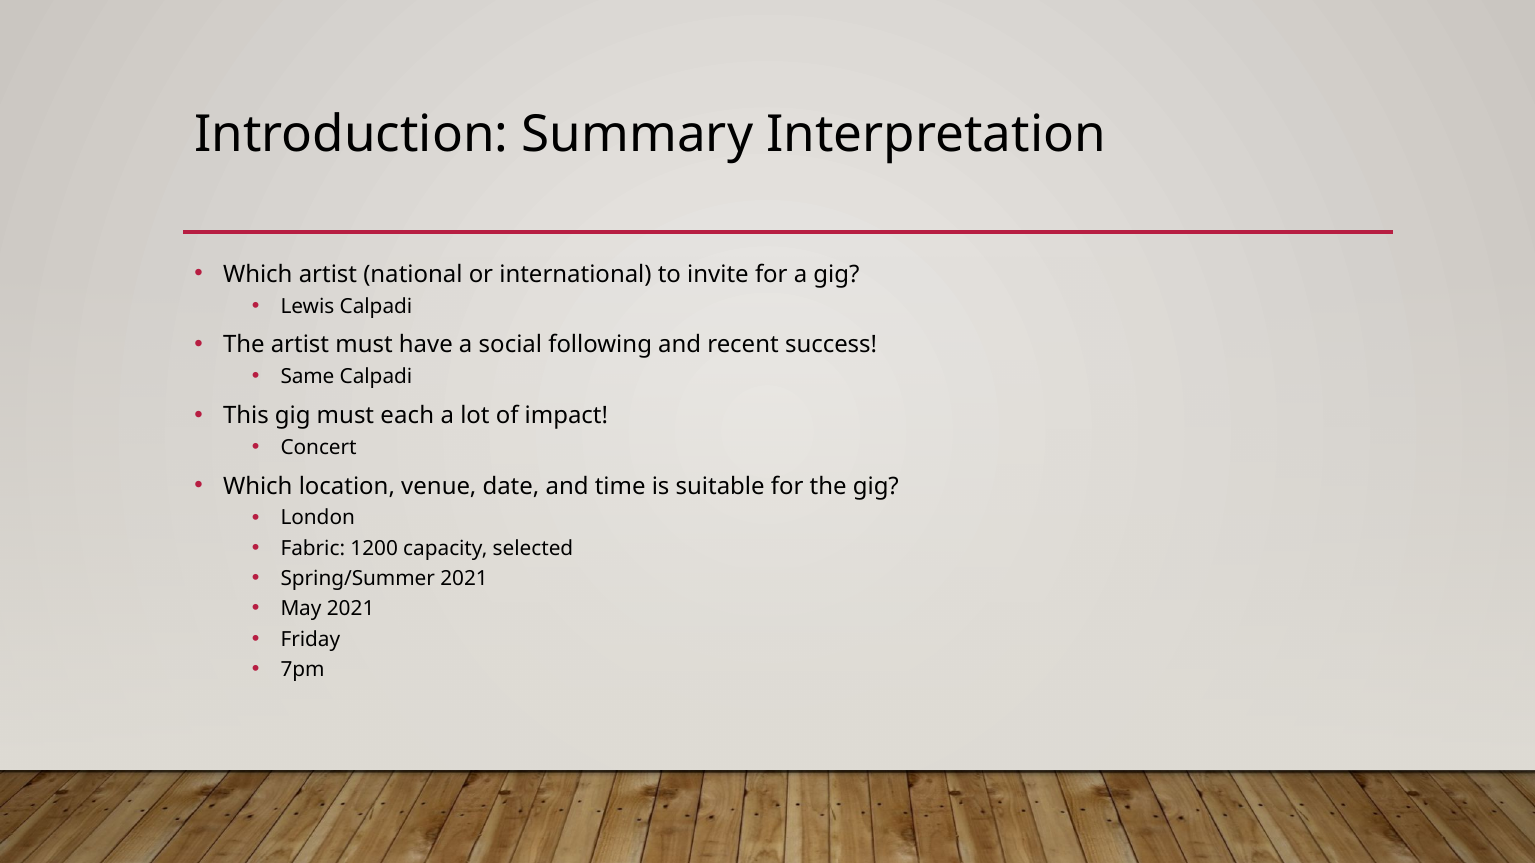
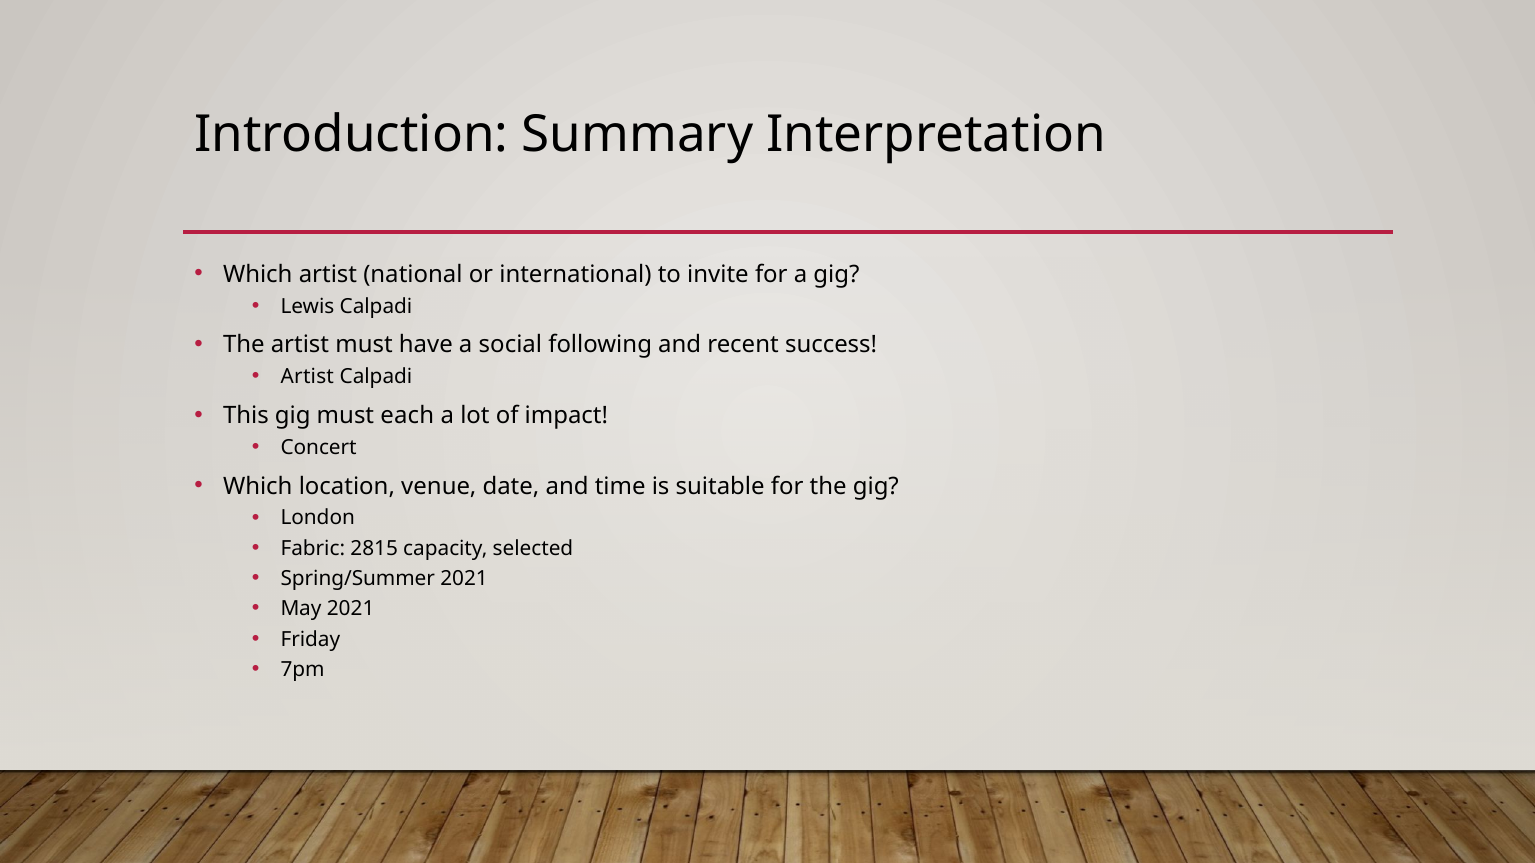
Same at (308, 377): Same -> Artist
1200: 1200 -> 2815
